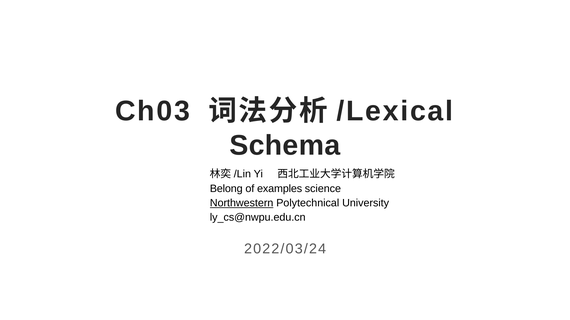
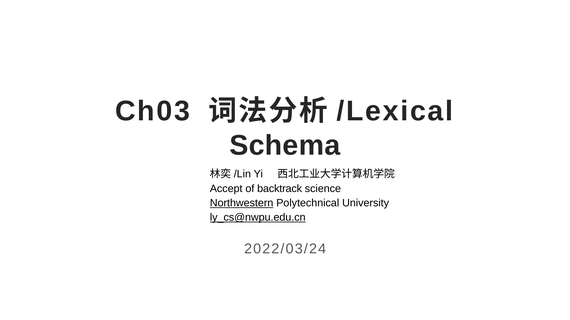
Belong: Belong -> Accept
examples: examples -> backtrack
ly_cs@nwpu.edu.cn underline: none -> present
